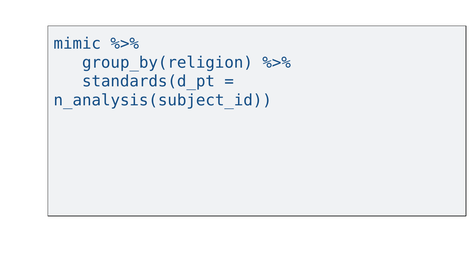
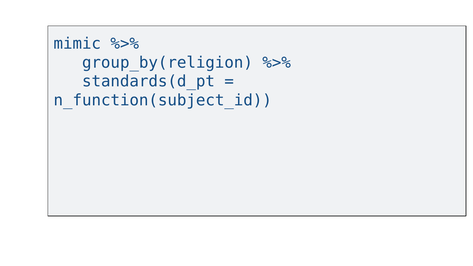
n_analysis(subject_id: n_analysis(subject_id -> n_function(subject_id
